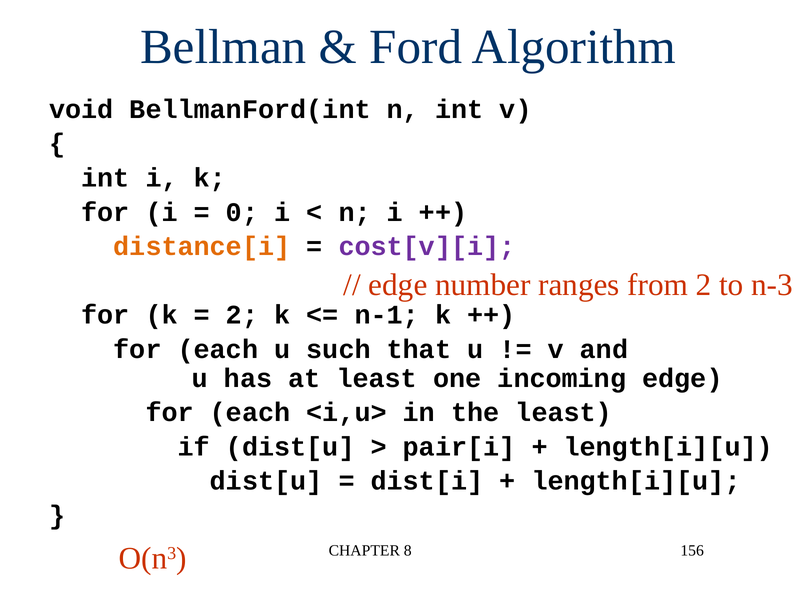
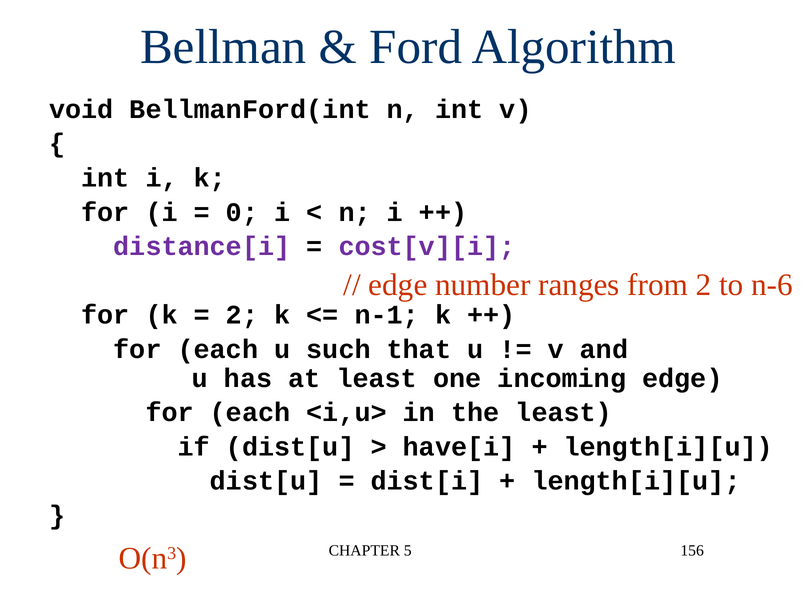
distance[i colour: orange -> purple
n-3: n-3 -> n-6
pair[i: pair[i -> have[i
8: 8 -> 5
